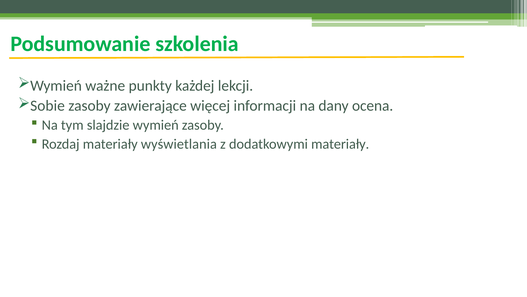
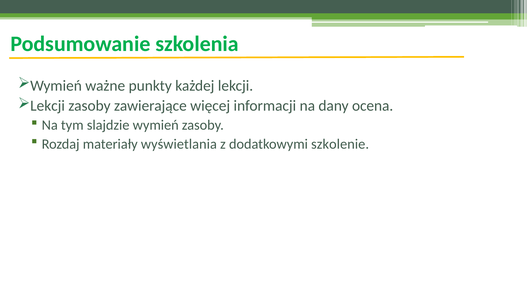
Sobie at (48, 106): Sobie -> Lekcji
dodatkowymi materiały: materiały -> szkolenie
